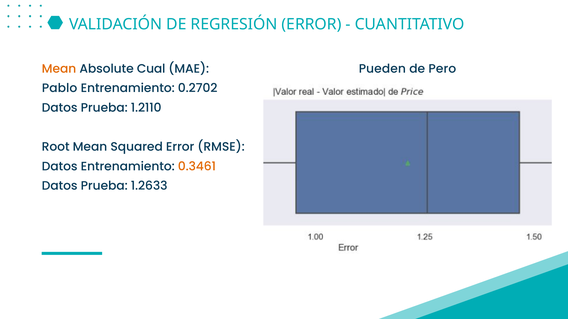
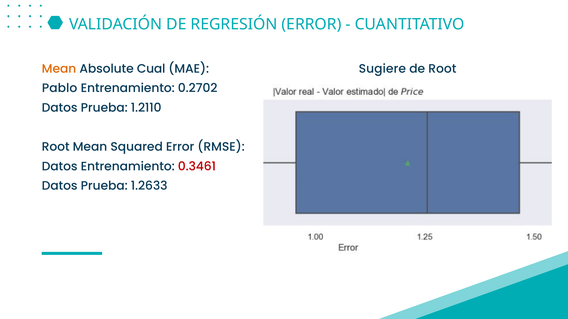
Pueden: Pueden -> Sugiere
de Pero: Pero -> Root
0.3461 colour: orange -> red
